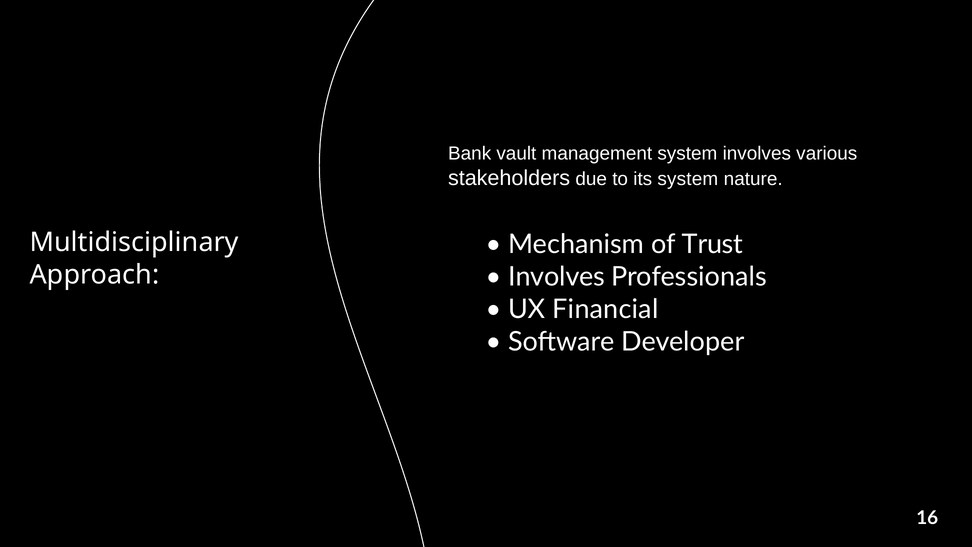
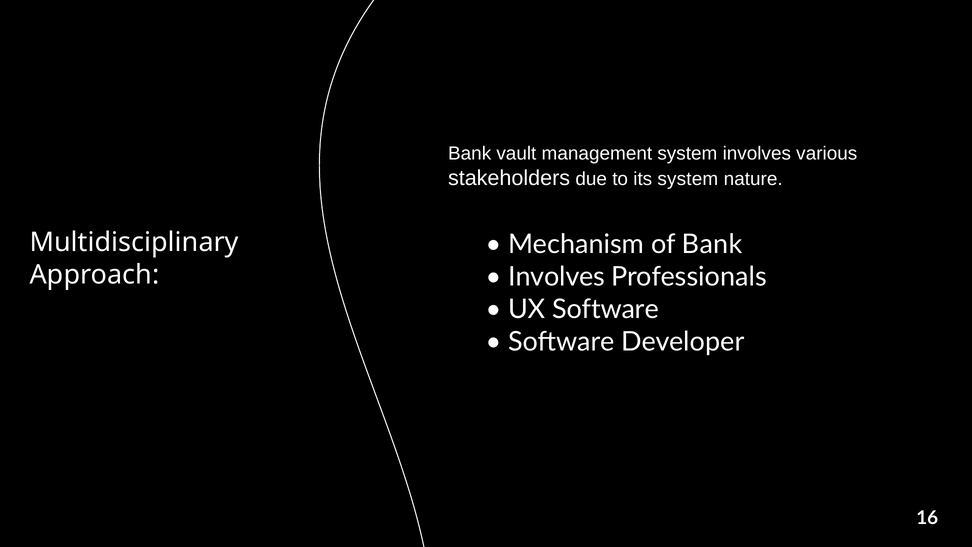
of Trust: Trust -> Bank
UX Financial: Financial -> Software
